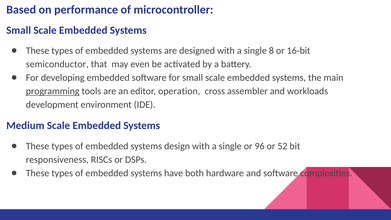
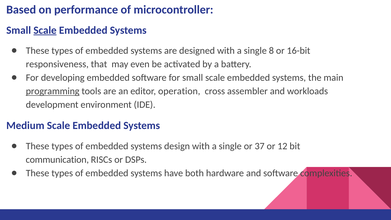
Scale at (45, 30) underline: none -> present
semiconductor: semiconductor -> responsiveness
96: 96 -> 37
52: 52 -> 12
responsiveness: responsiveness -> communication
